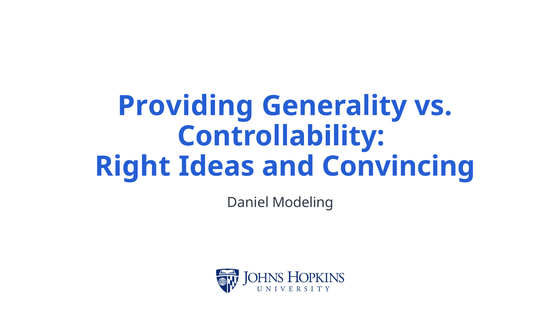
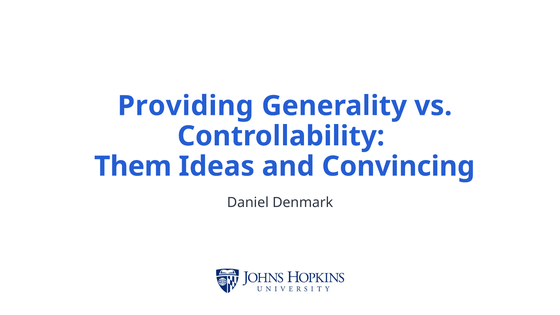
Right: Right -> Them
Modeling: Modeling -> Denmark
